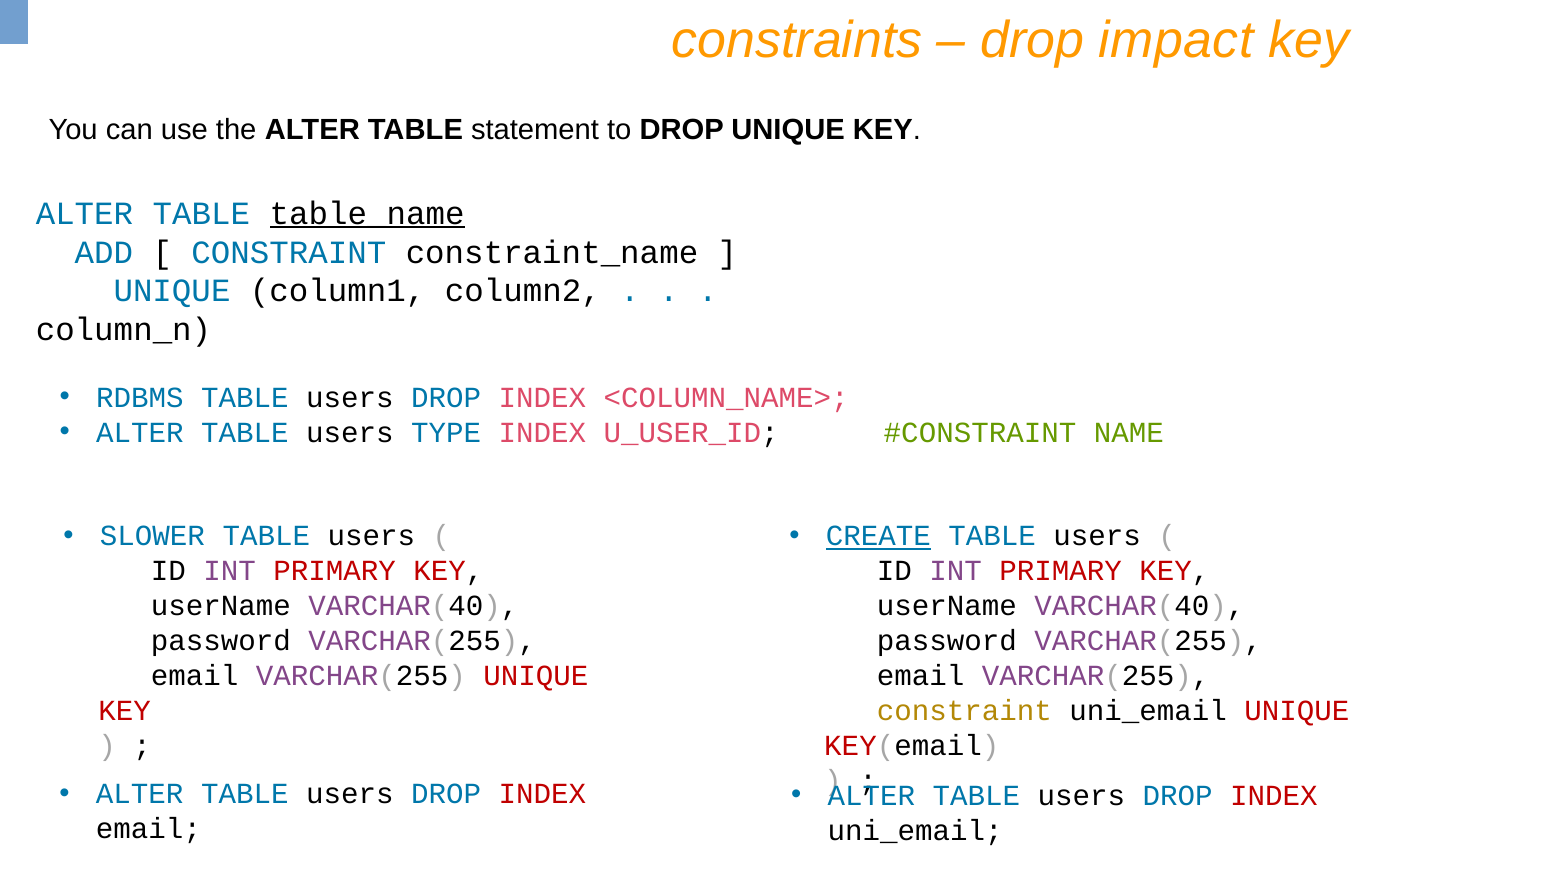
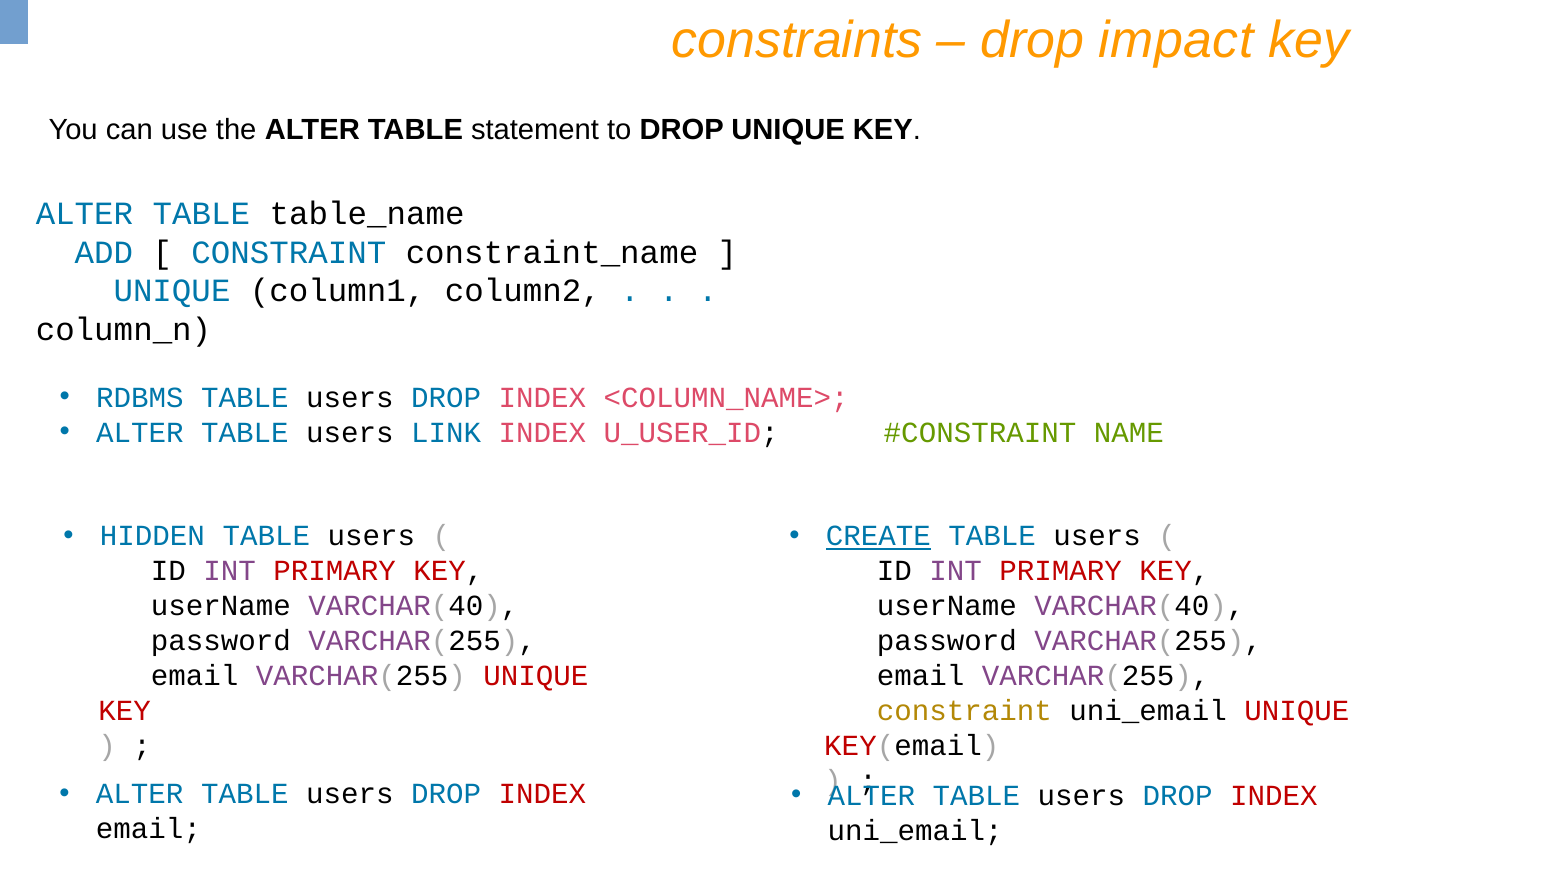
table_name underline: present -> none
TYPE: TYPE -> LINK
SLOWER: SLOWER -> HIDDEN
